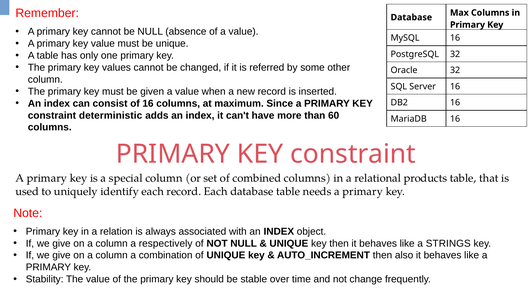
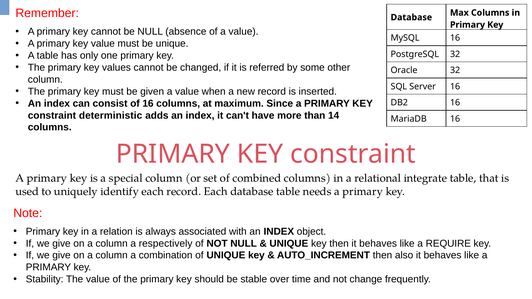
60: 60 -> 14
products: products -> integrate
STRINGS: STRINGS -> REQUIRE
